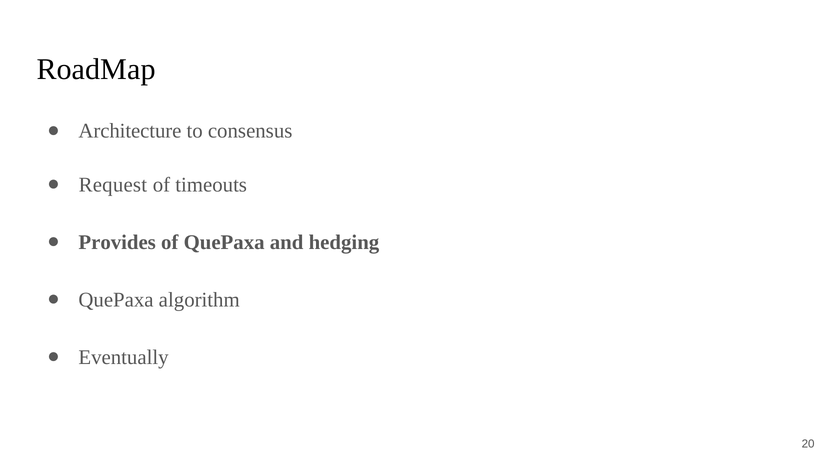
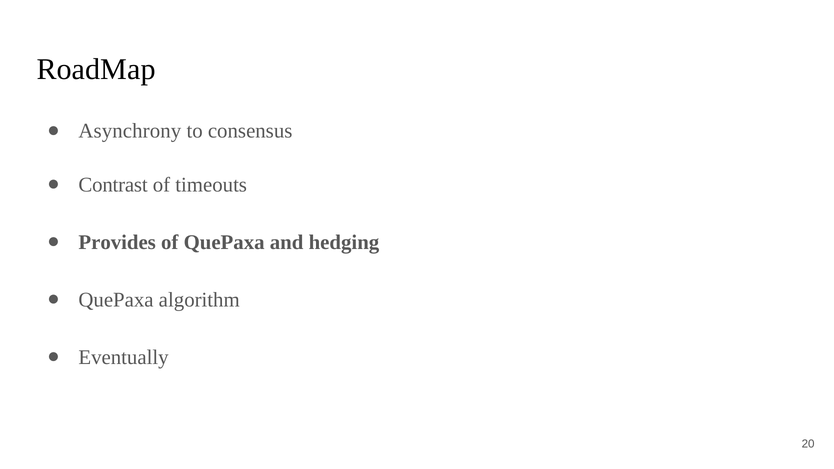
Architecture: Architecture -> Asynchrony
Request: Request -> Contrast
